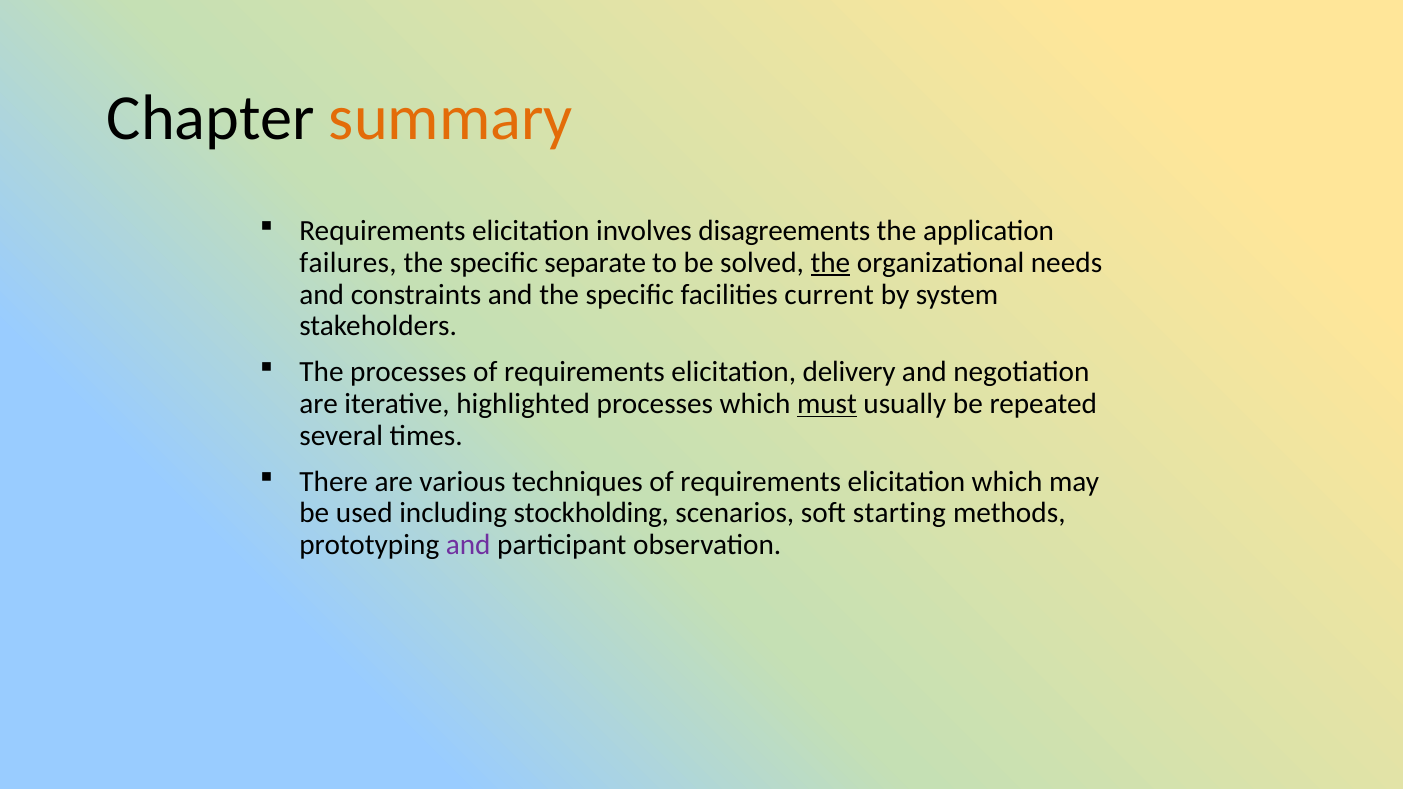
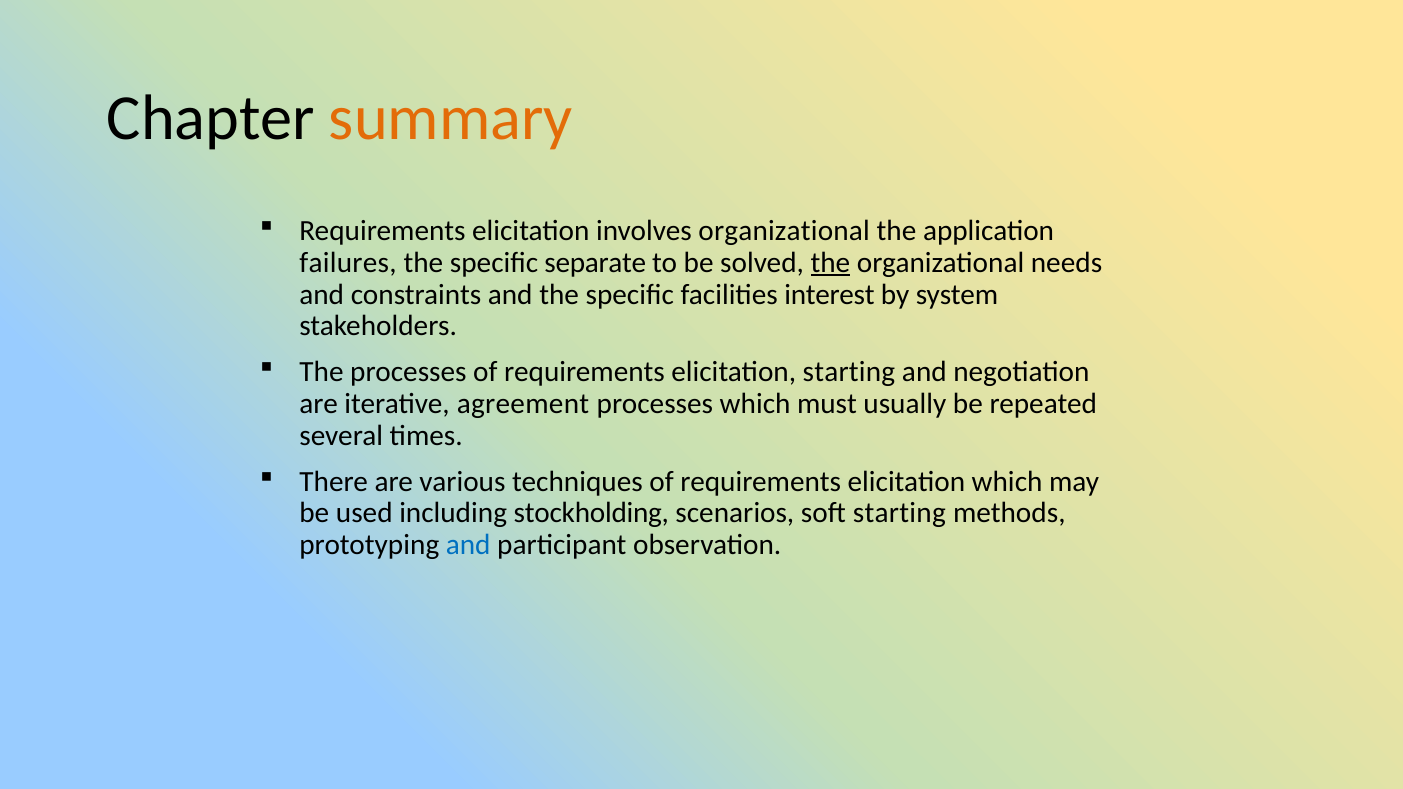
involves disagreements: disagreements -> organizational
current: current -> interest
elicitation delivery: delivery -> starting
highlighted: highlighted -> agreement
must underline: present -> none
and at (468, 545) colour: purple -> blue
